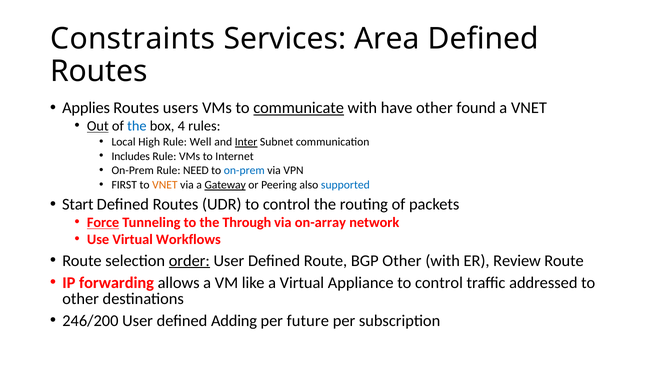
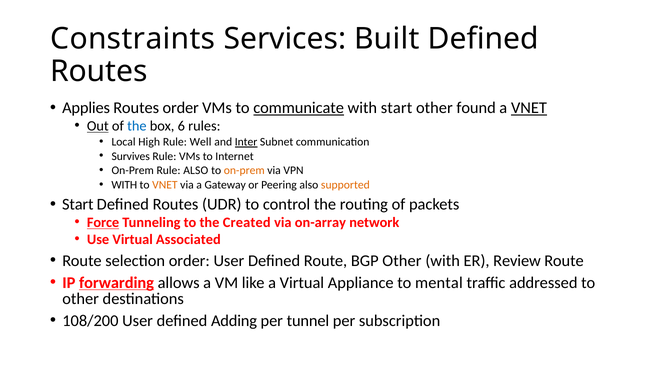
Area: Area -> Built
Routes users: users -> order
with have: have -> start
VNET at (529, 108) underline: none -> present
4: 4 -> 6
Includes: Includes -> Survives
Rule NEED: NEED -> ALSO
on-prem at (244, 171) colour: blue -> orange
FIRST at (124, 185): FIRST -> WITH
Gateway underline: present -> none
supported colour: blue -> orange
Through: Through -> Created
Workflows: Workflows -> Associated
order at (189, 261) underline: present -> none
forwarding underline: none -> present
Appliance to control: control -> mental
246/200: 246/200 -> 108/200
future: future -> tunnel
